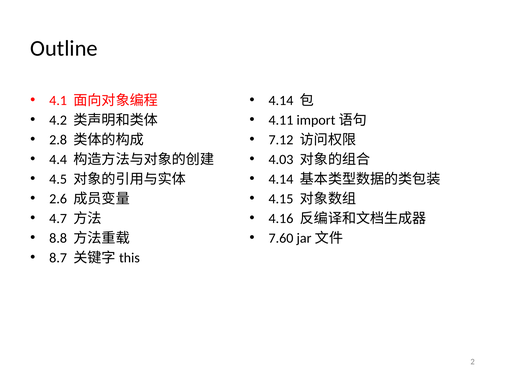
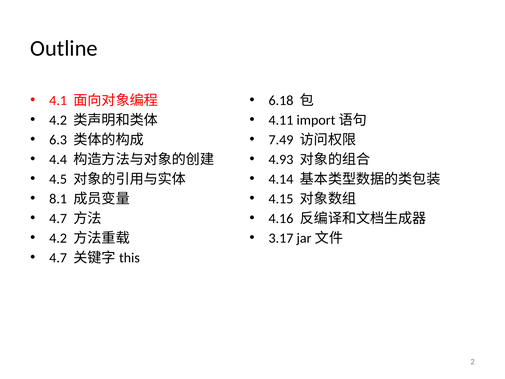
4.14 at (281, 100): 4.14 -> 6.18
2.8: 2.8 -> 6.3
7.12: 7.12 -> 7.49
4.03: 4.03 -> 4.93
2.6: 2.6 -> 8.1
7.60: 7.60 -> 3.17
8.8 at (58, 238): 8.8 -> 4.2
8.7 at (58, 258): 8.7 -> 4.7
